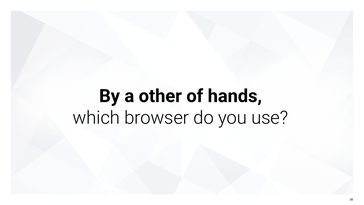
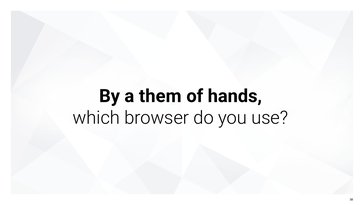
other: other -> them
